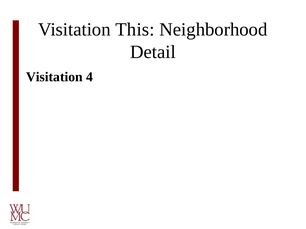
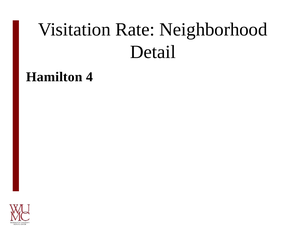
This: This -> Rate
Visitation at (54, 77): Visitation -> Hamilton
